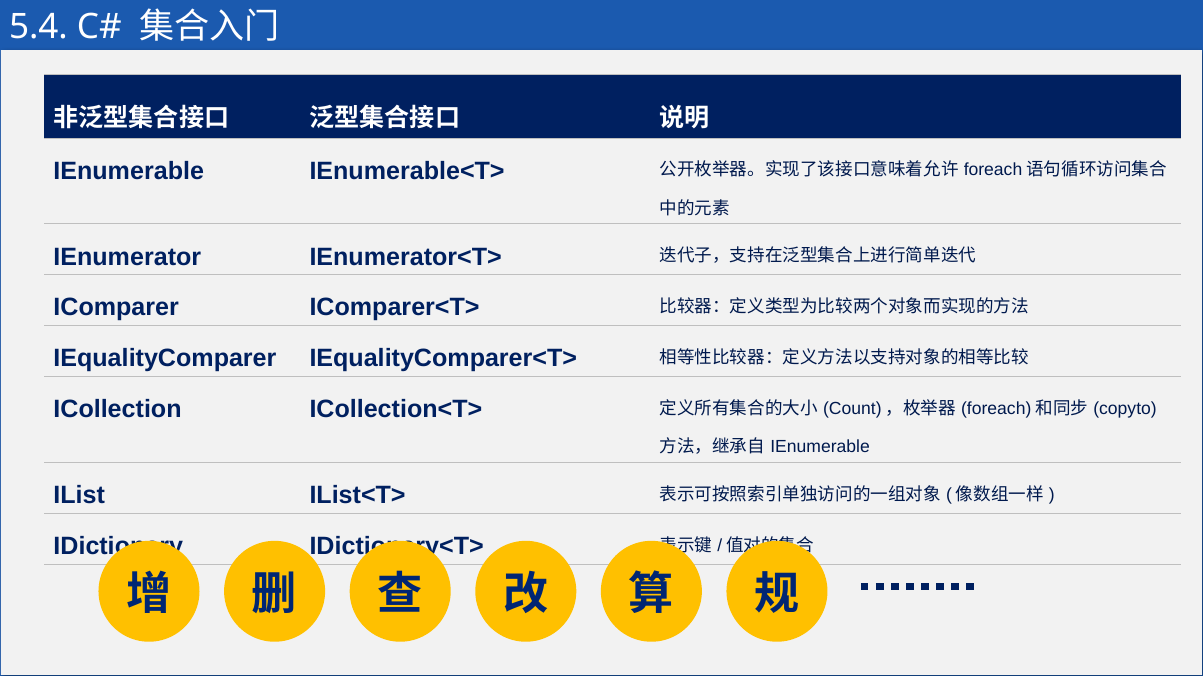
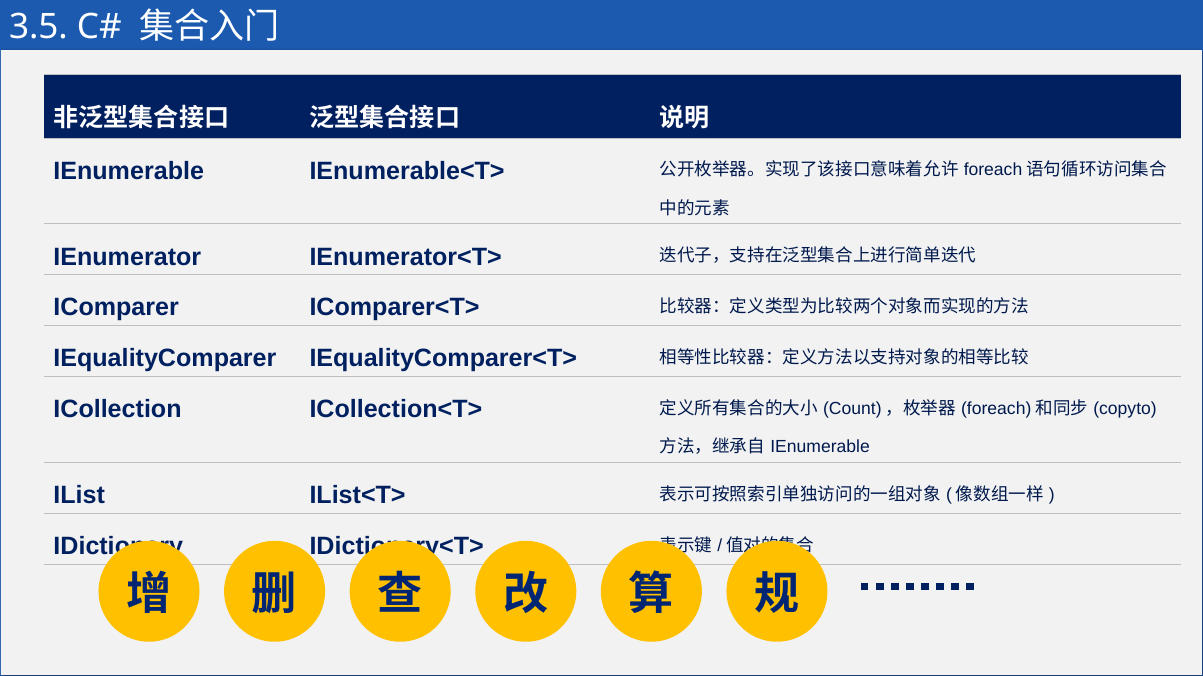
5.4: 5.4 -> 3.5
